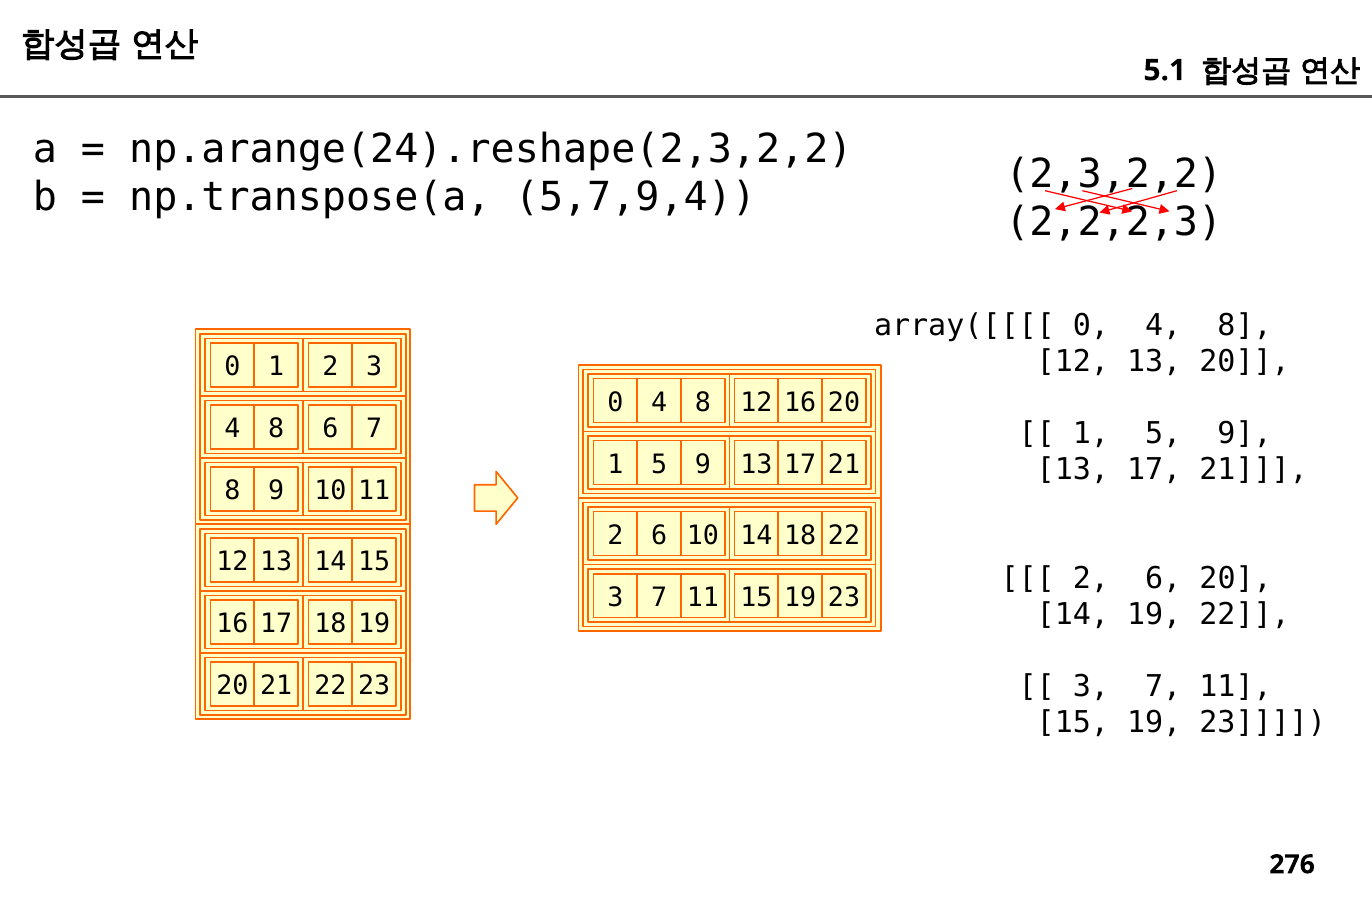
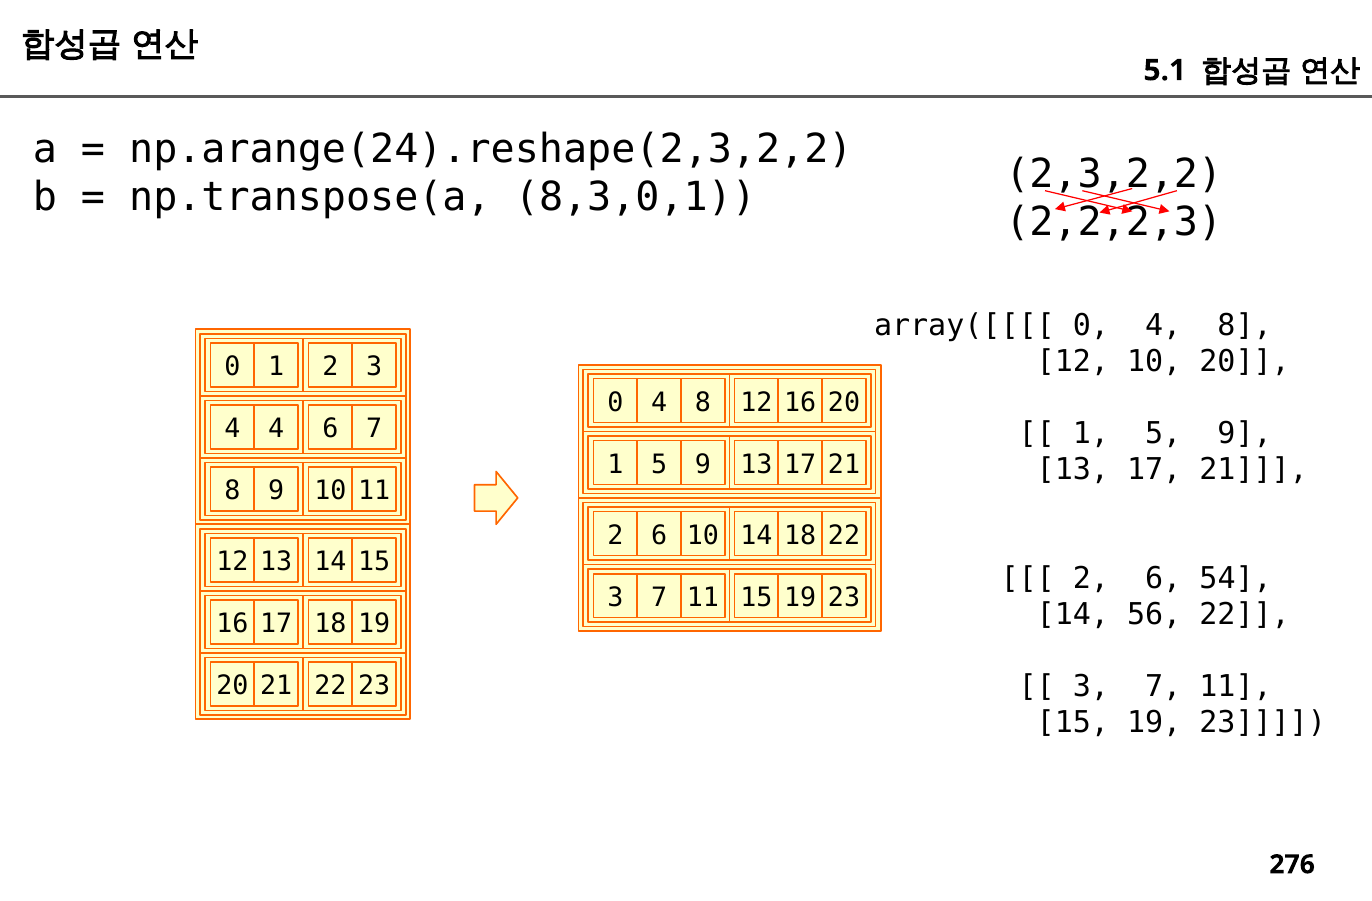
5,7,9,4: 5,7,9,4 -> 8,3,0,1
13 at (1154, 362): 13 -> 10
8 at (276, 429): 8 -> 4
6 20: 20 -> 54
14 19: 19 -> 56
